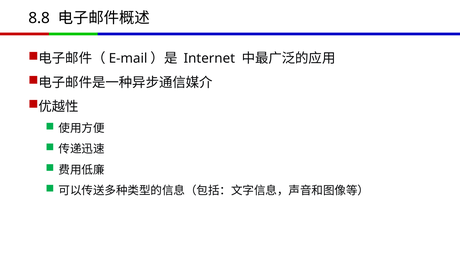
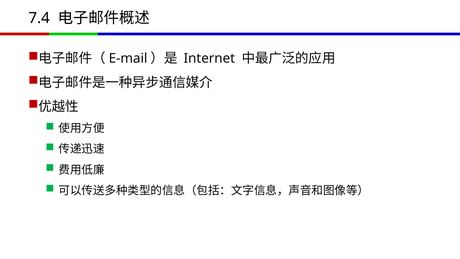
8.8: 8.8 -> 7.4
